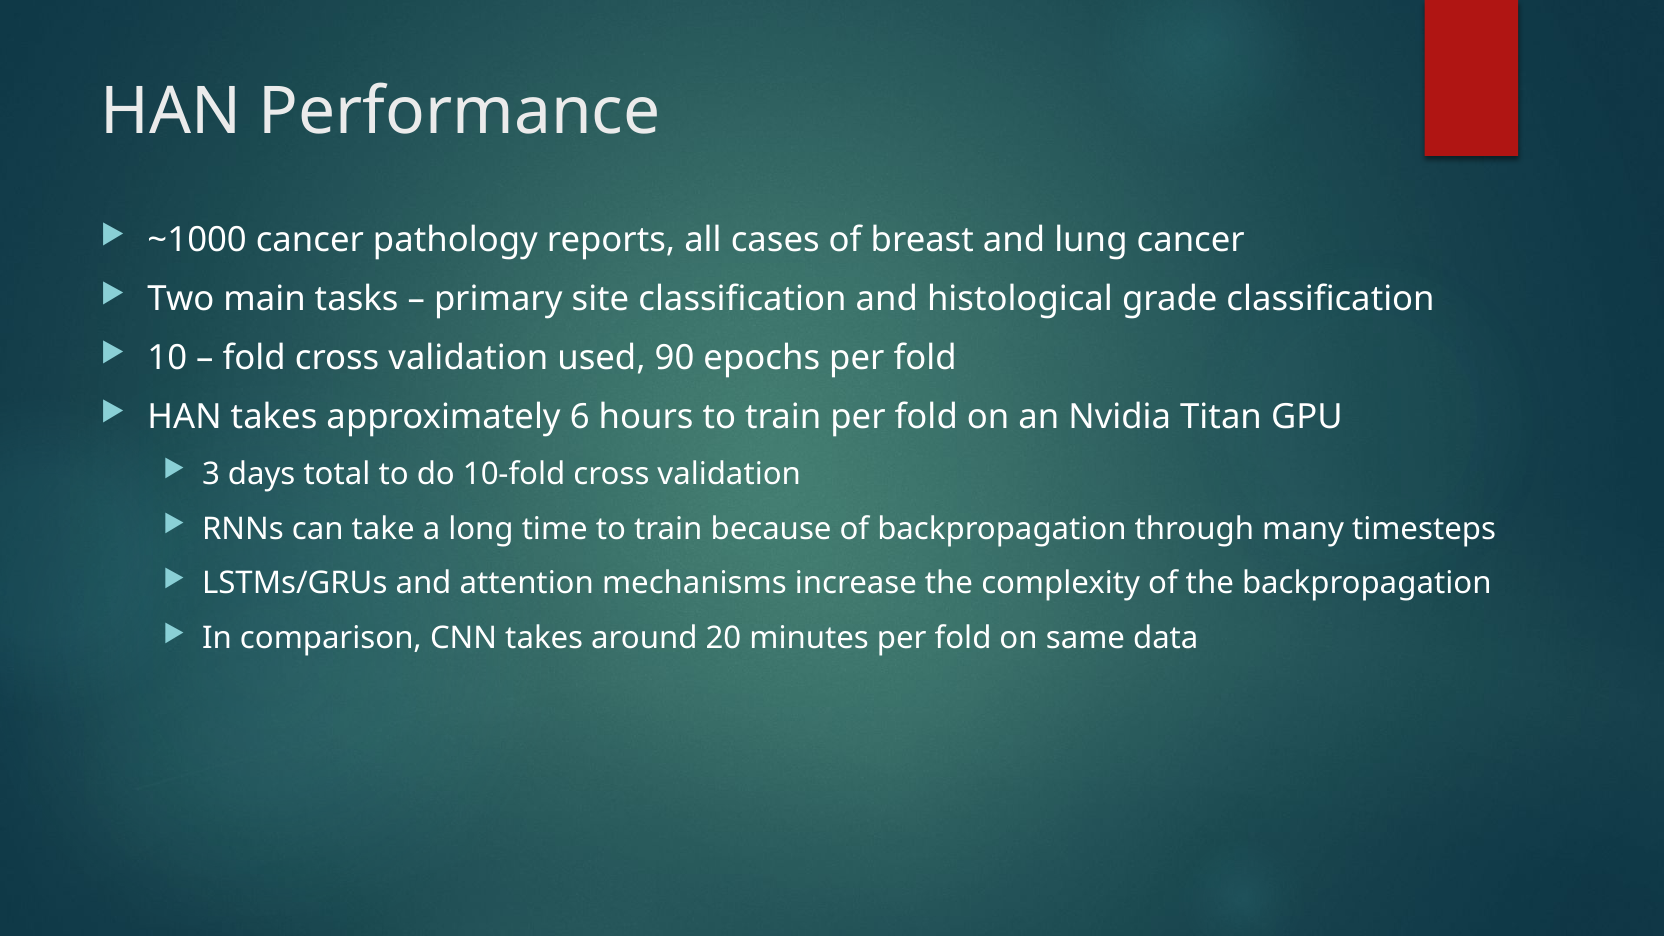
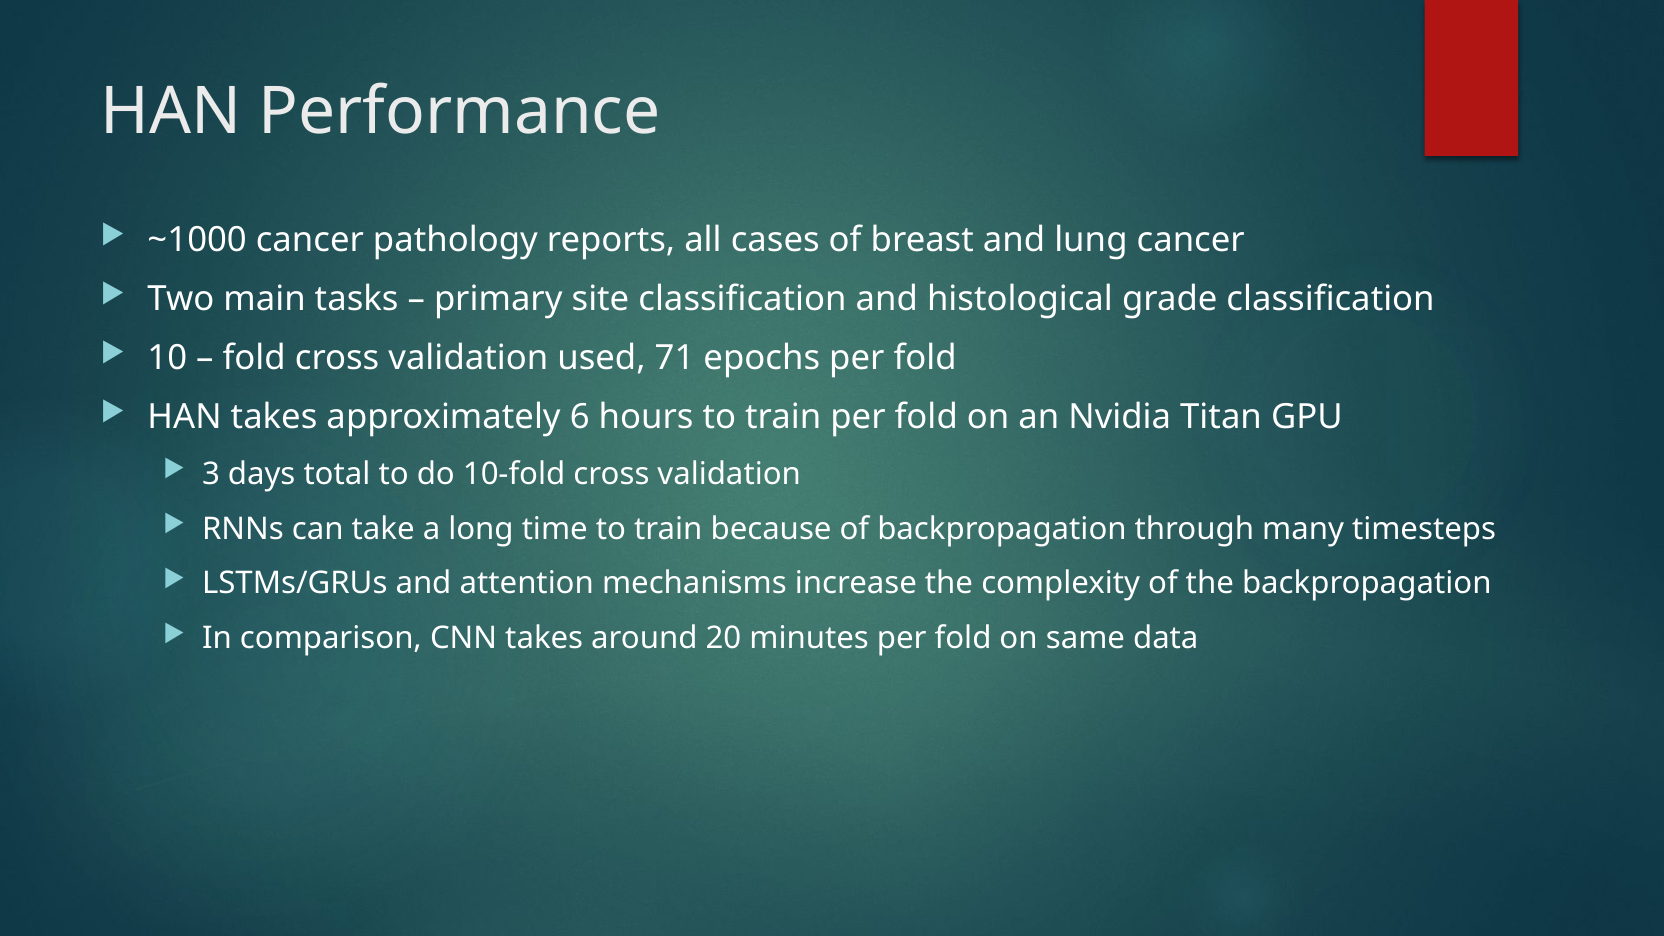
90: 90 -> 71
